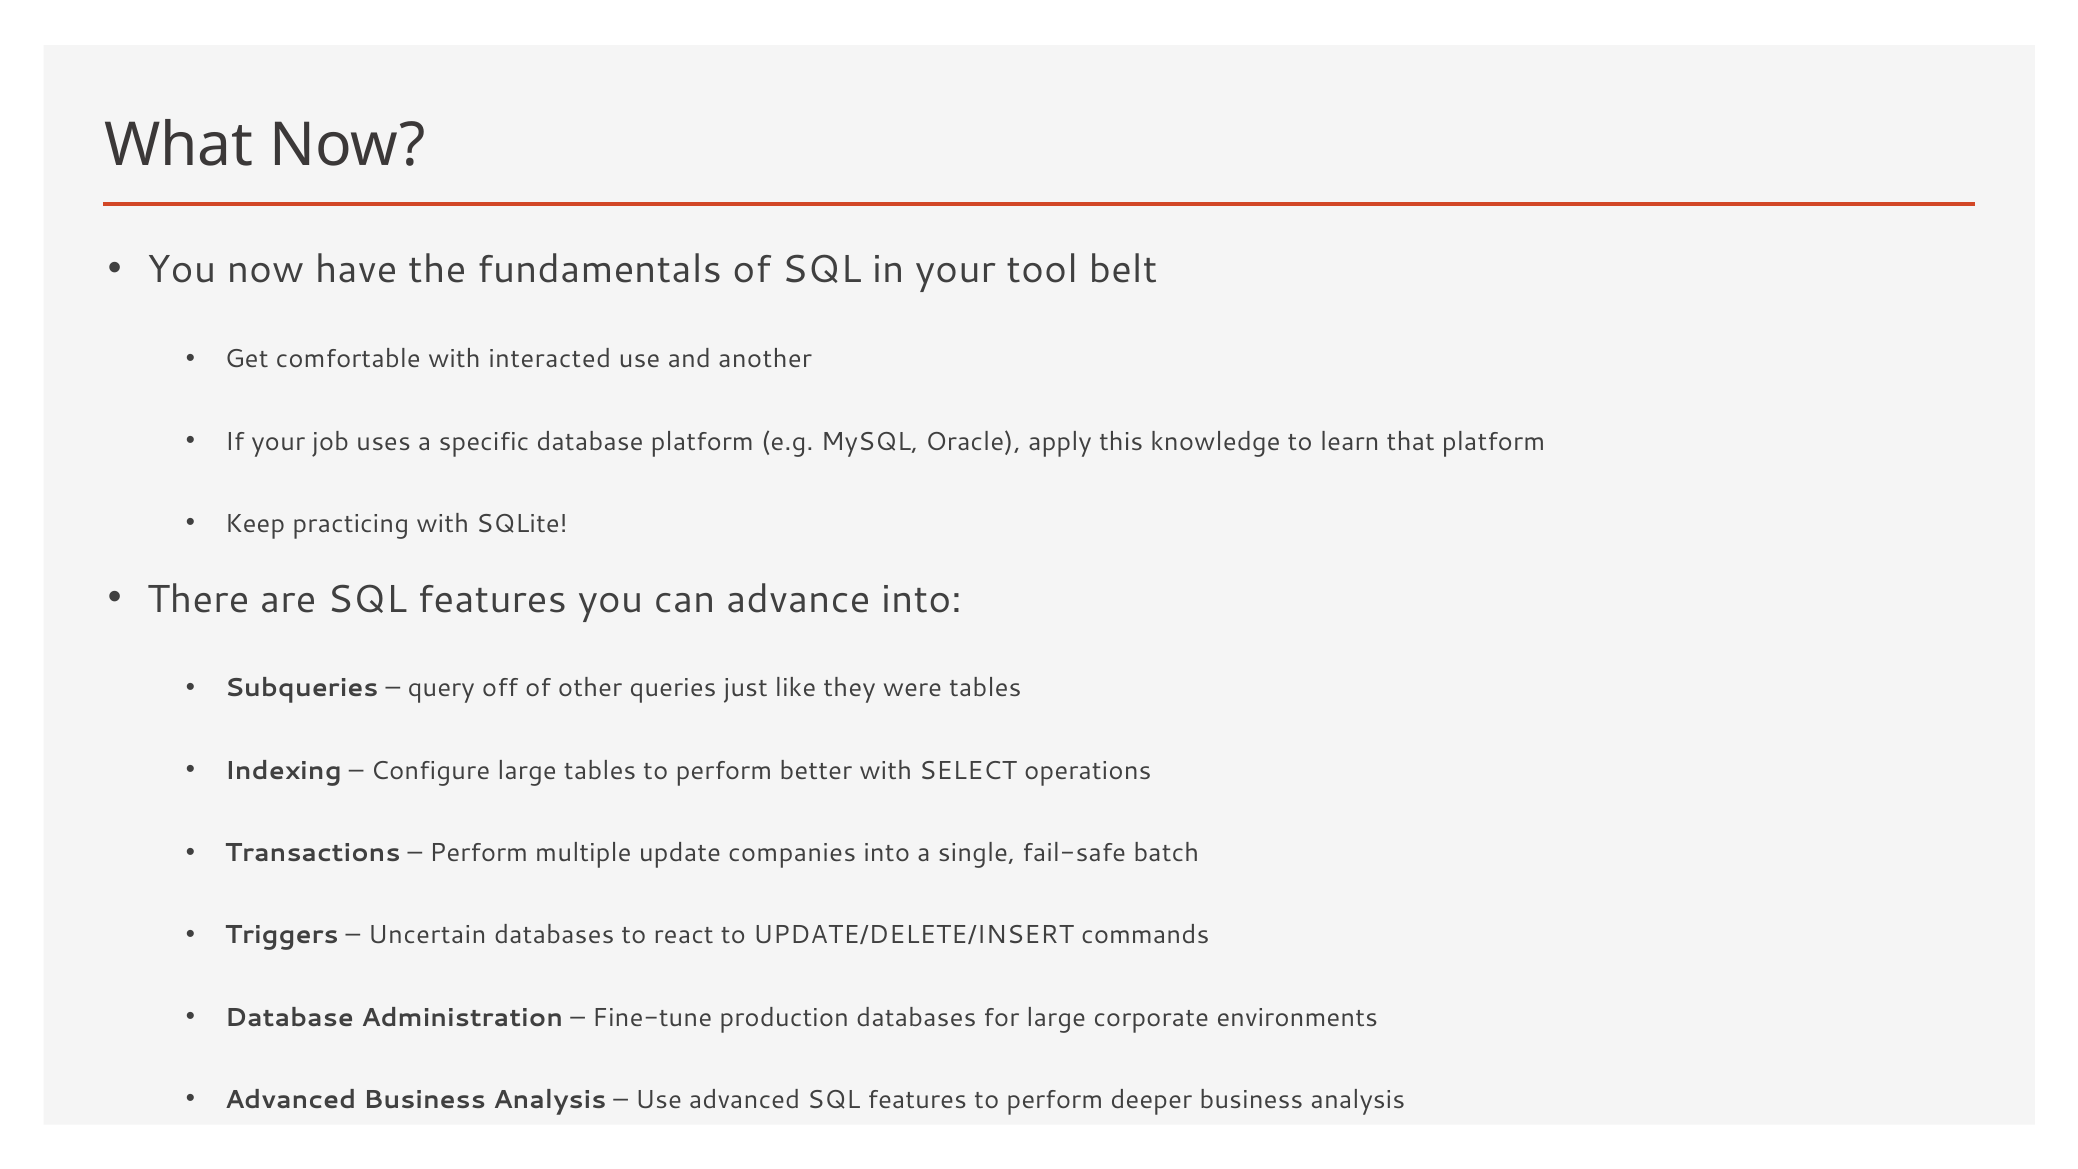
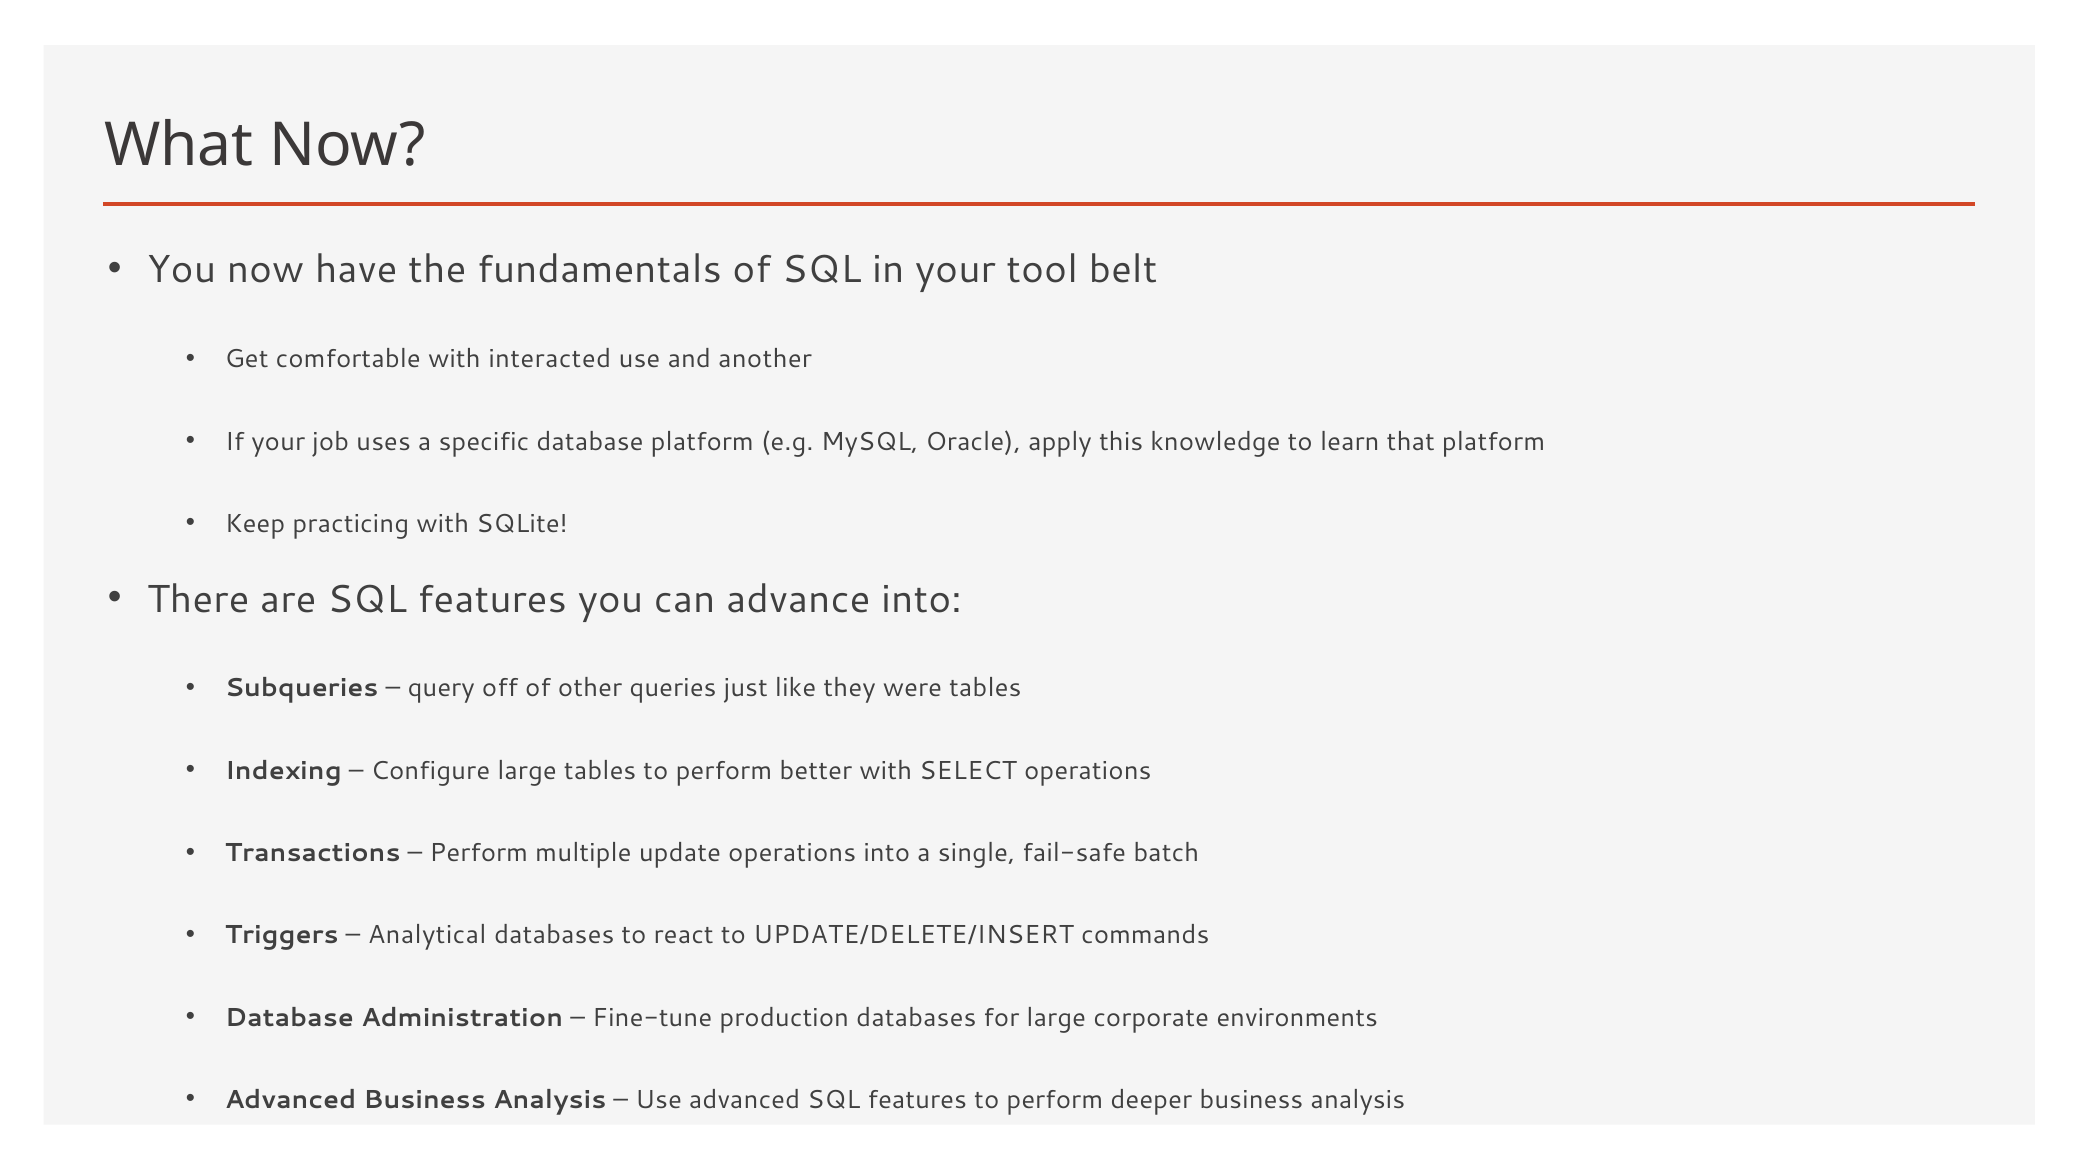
update companies: companies -> operations
Uncertain: Uncertain -> Analytical
